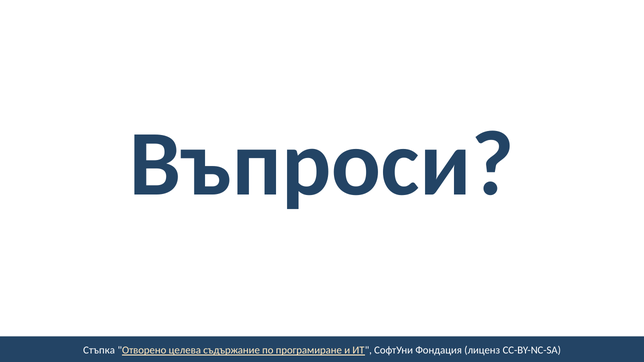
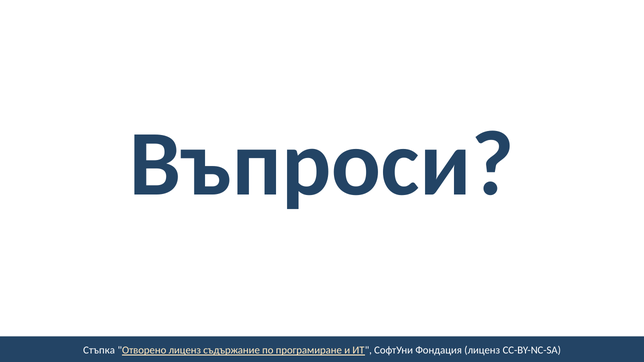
Отворено целева: целева -> лиценз
